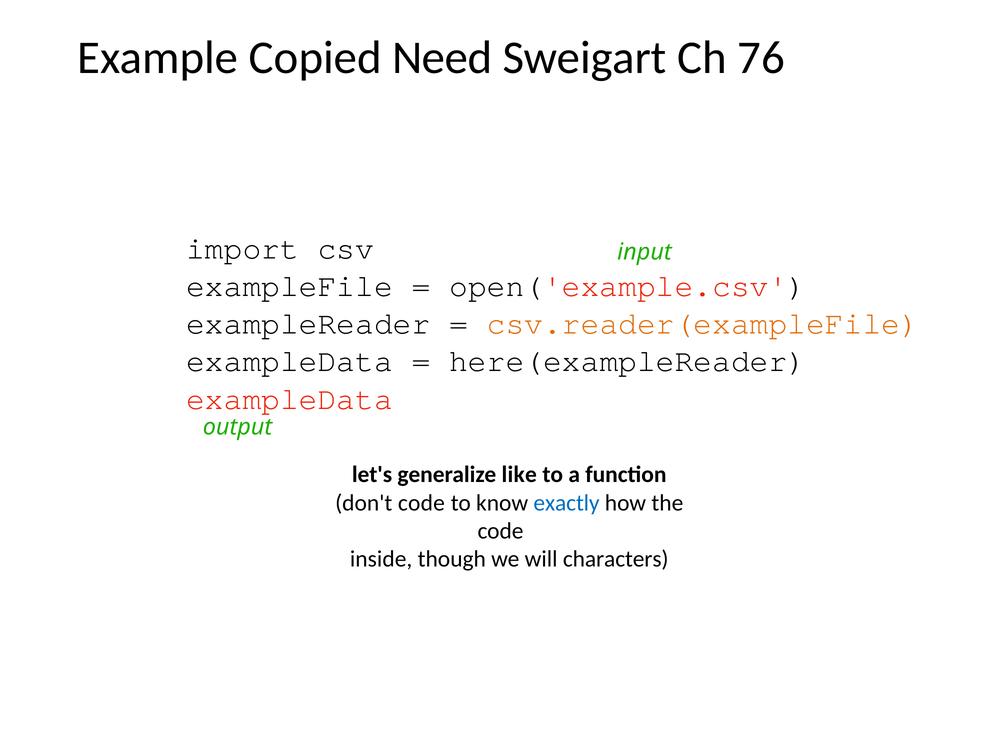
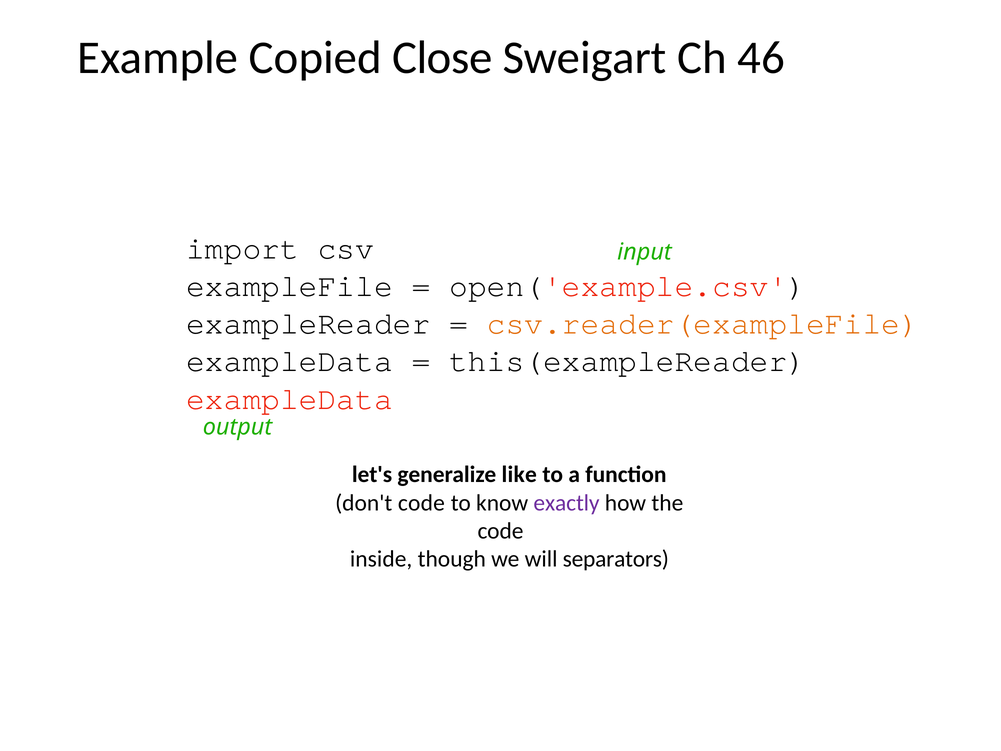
Need: Need -> Close
76: 76 -> 46
here(exampleReader: here(exampleReader -> this(exampleReader
exactly colour: blue -> purple
characters: characters -> separators
